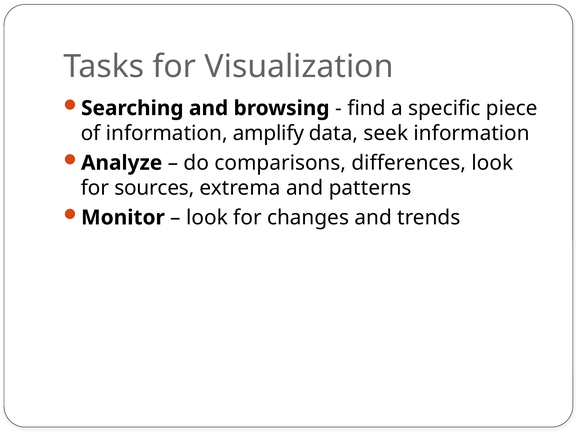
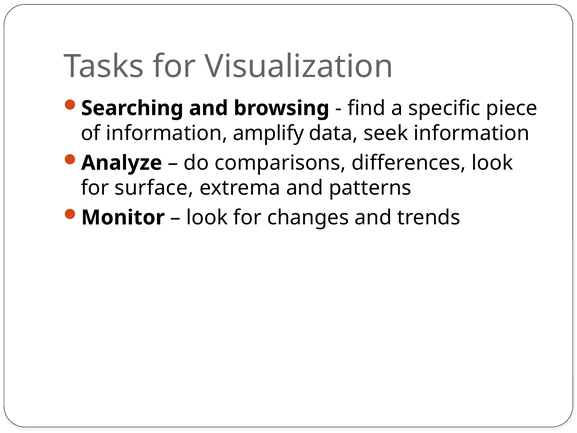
sources: sources -> surface
